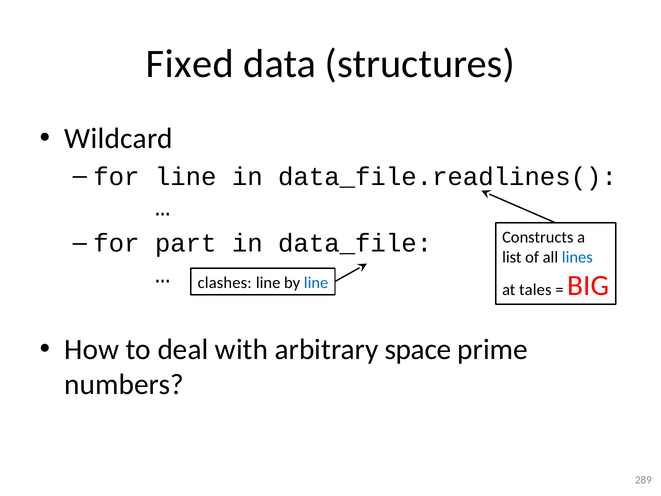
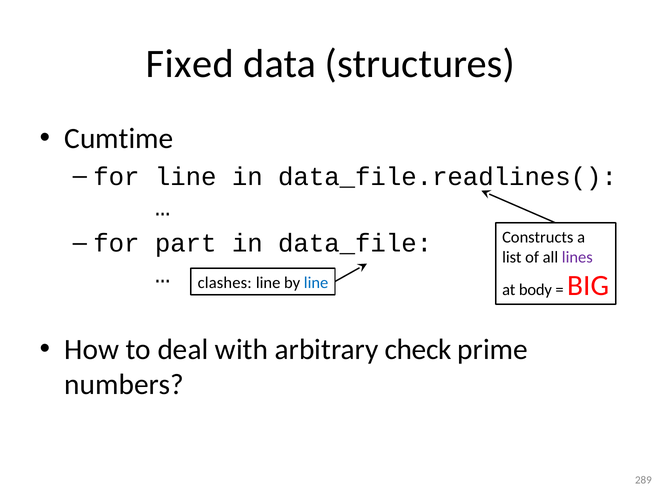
Wildcard: Wildcard -> Cumtime
lines colour: blue -> purple
tales: tales -> body
space: space -> check
